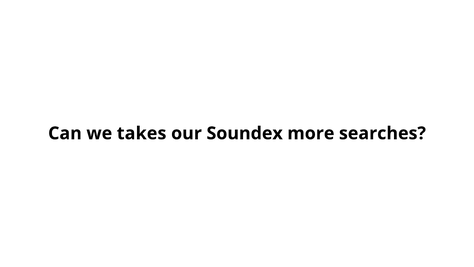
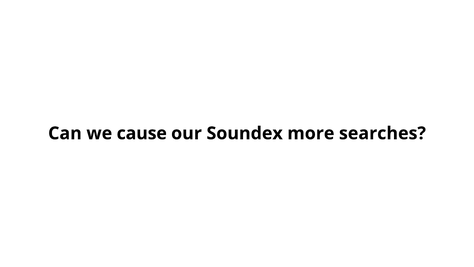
takes: takes -> cause
